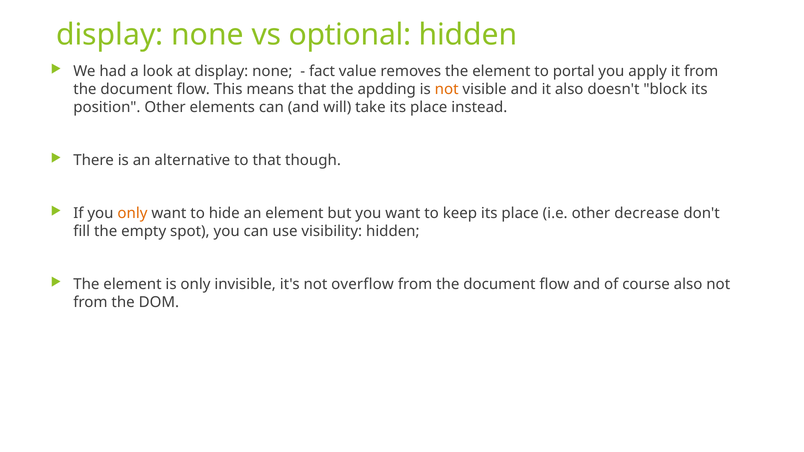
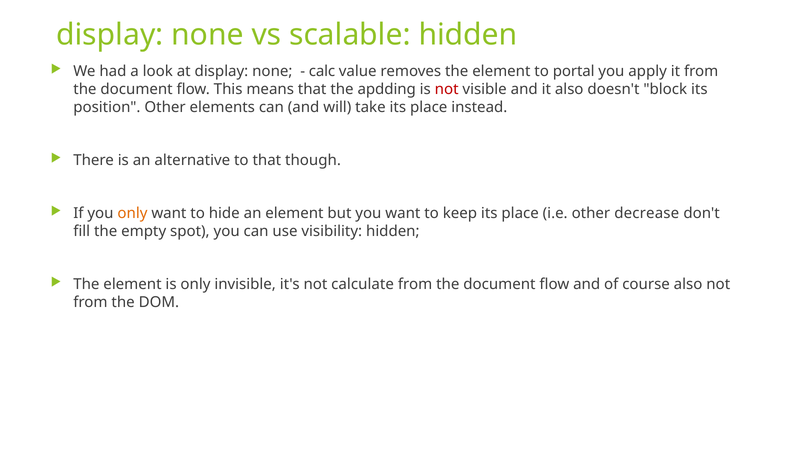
optional: optional -> scalable
fact: fact -> calc
not at (447, 89) colour: orange -> red
overflow: overflow -> calculate
